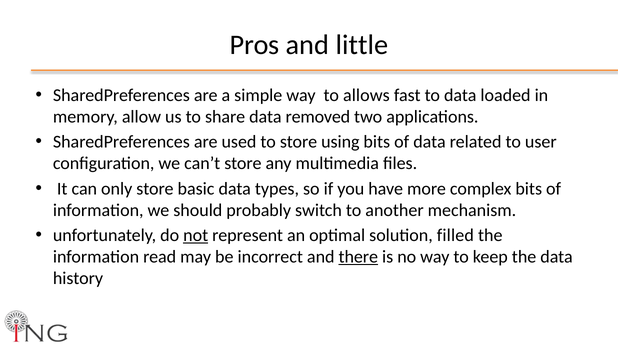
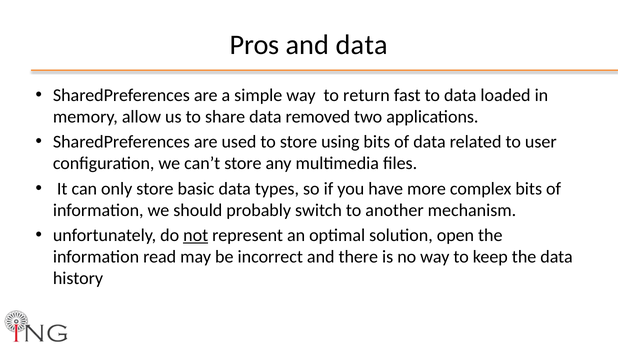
and little: little -> data
allows: allows -> return
filled: filled -> open
there underline: present -> none
